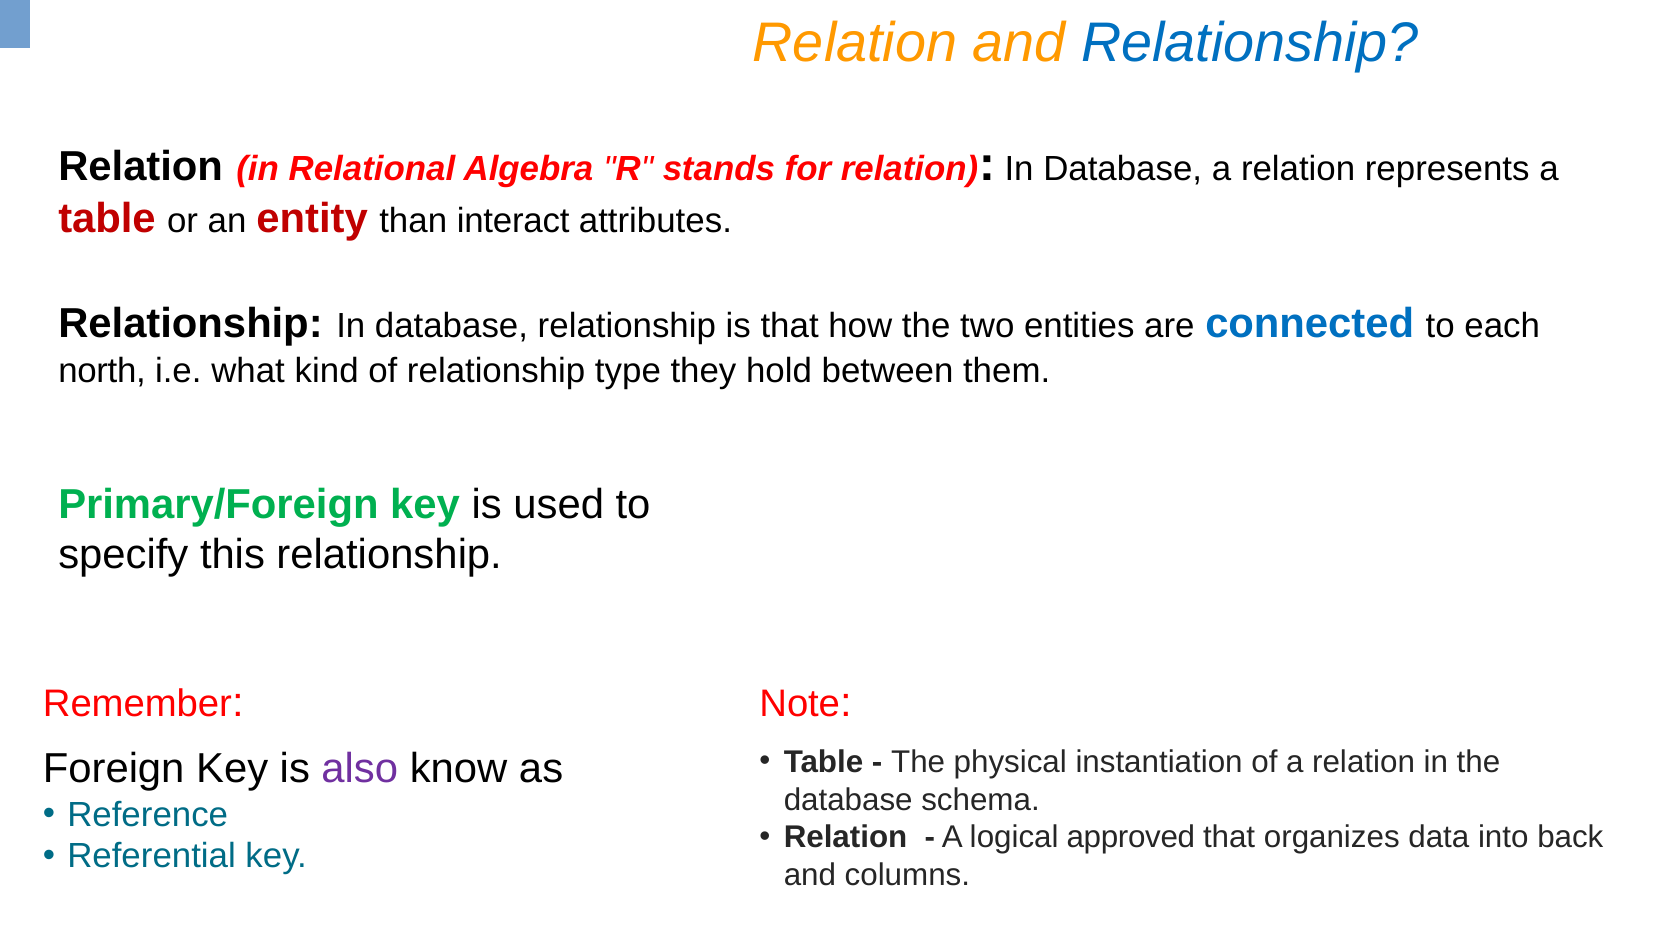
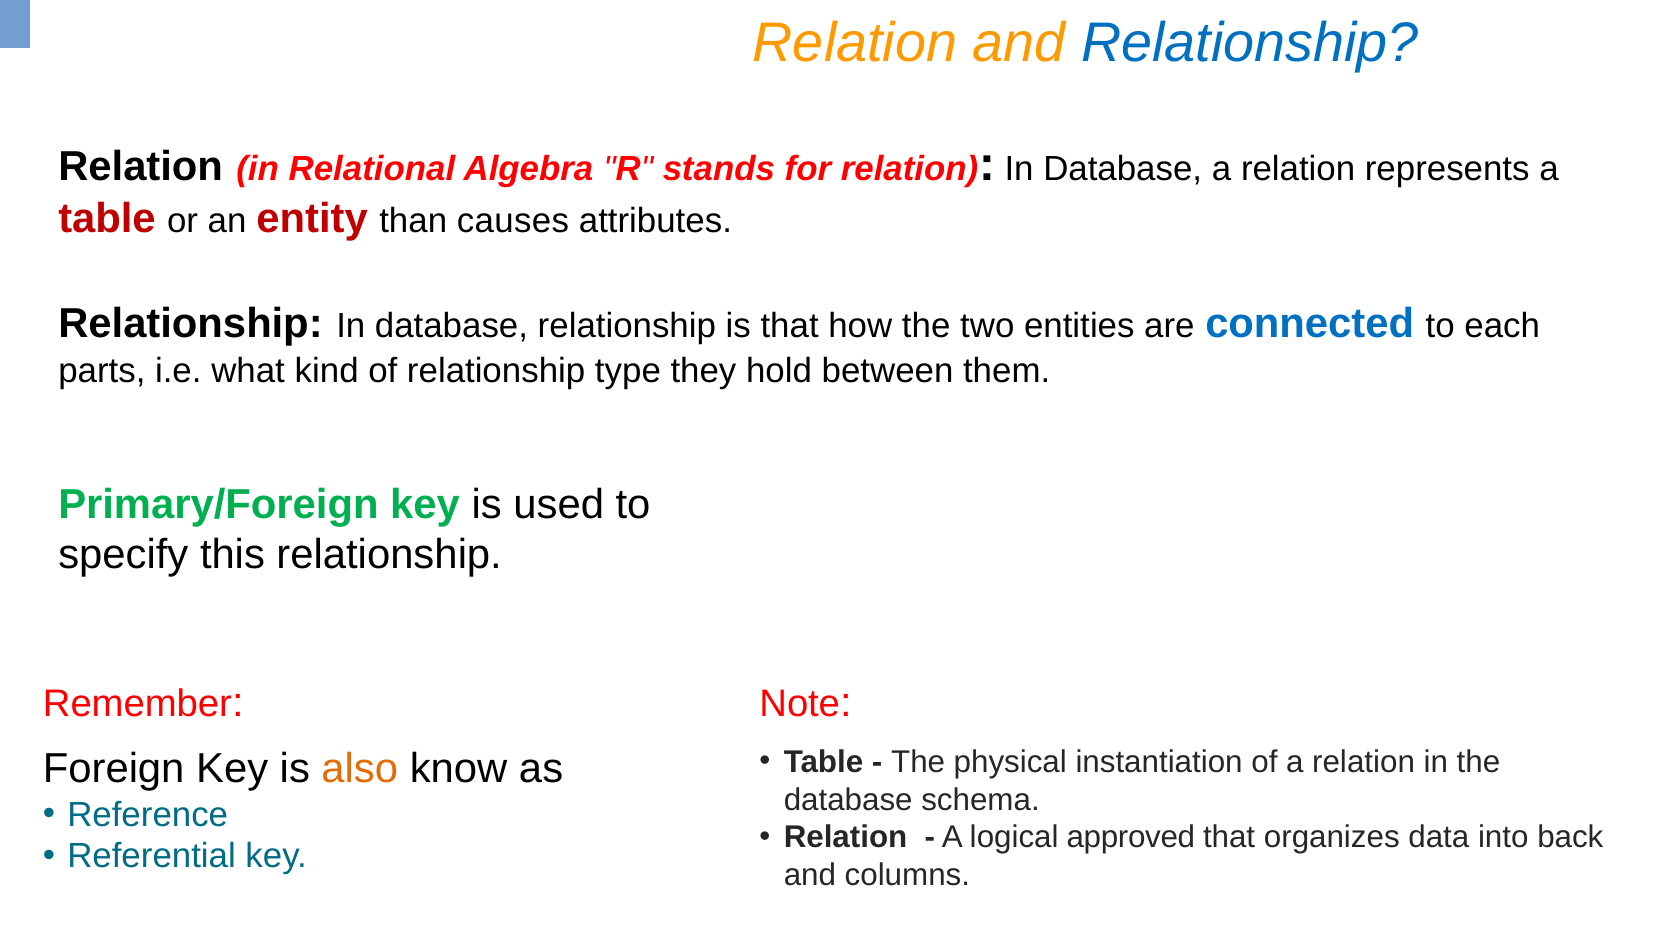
interact: interact -> causes
north: north -> parts
also colour: purple -> orange
